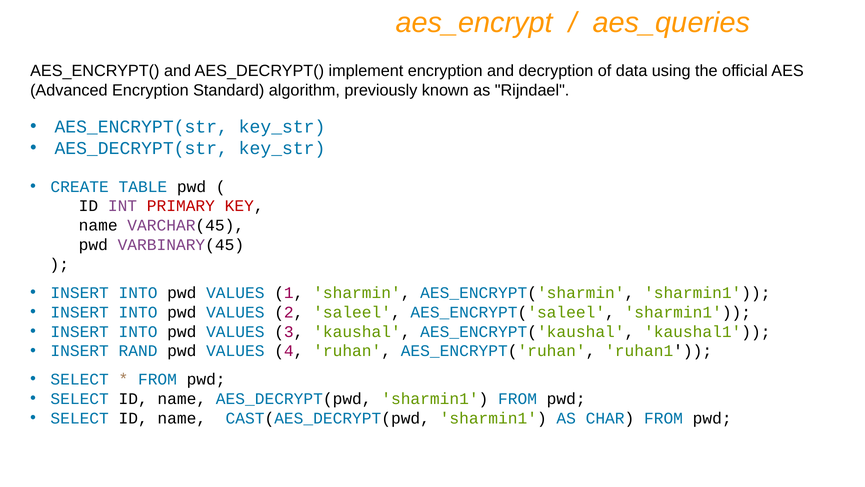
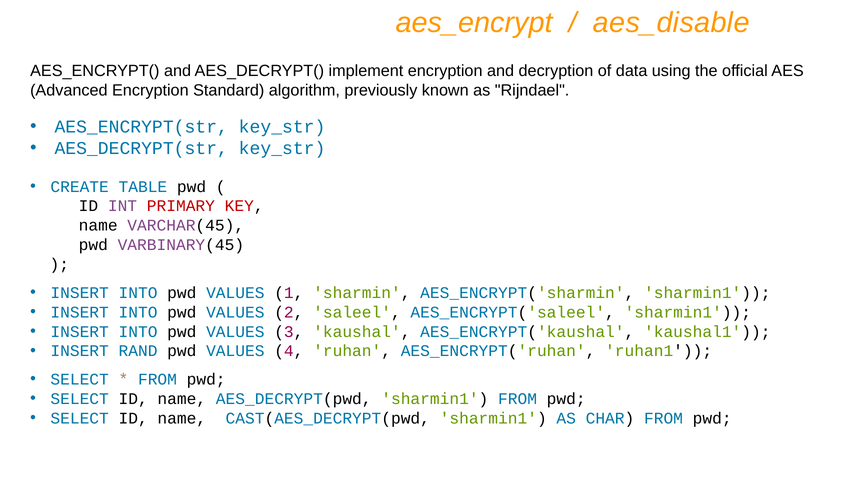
aes_queries: aes_queries -> aes_disable
